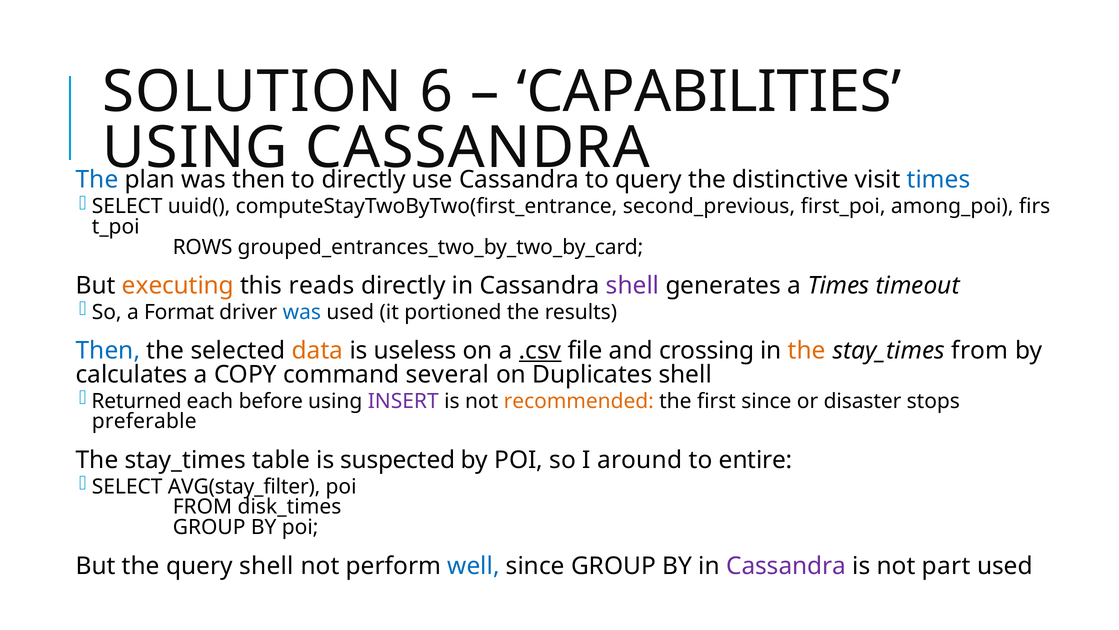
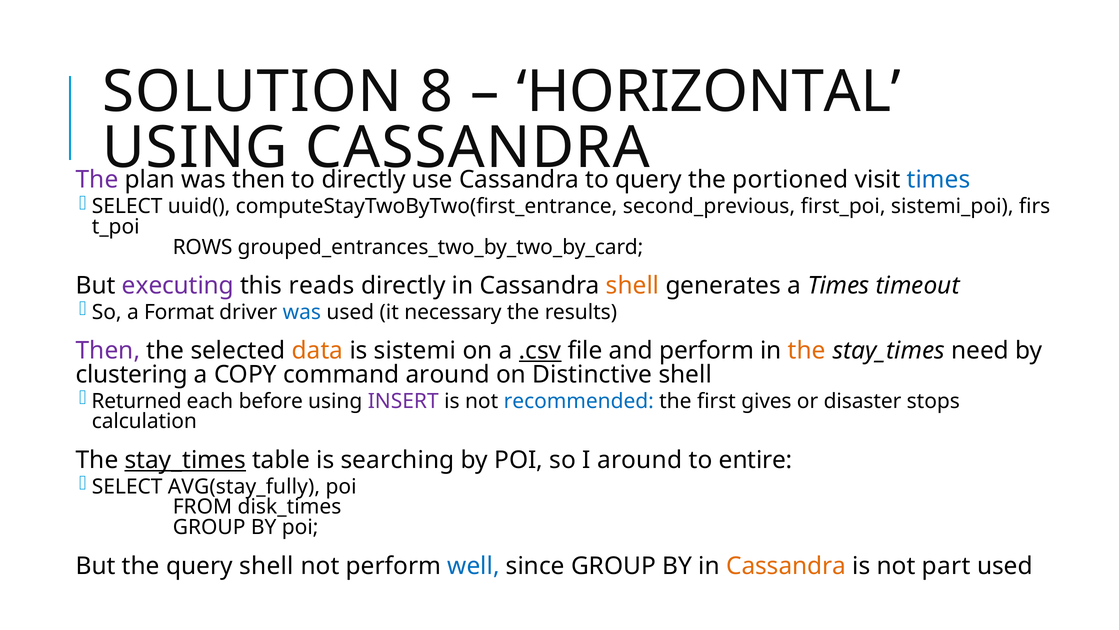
6: 6 -> 8
CAPABILITIES: CAPABILITIES -> HORIZONTAL
The at (97, 180) colour: blue -> purple
distinctive: distinctive -> portioned
among_poi: among_poi -> sistemi_poi
executing colour: orange -> purple
shell at (632, 286) colour: purple -> orange
portioned: portioned -> necessary
Then at (108, 351) colour: blue -> purple
useless: useless -> sistemi
and crossing: crossing -> perform
stay_times from: from -> need
calculates: calculates -> clustering
command several: several -> around
Duplicates: Duplicates -> Distinctive
recommended colour: orange -> blue
first since: since -> gives
preferable: preferable -> calculation
stay_times at (185, 460) underline: none -> present
suspected: suspected -> searching
AVG(stay_filter: AVG(stay_filter -> AVG(stay_fully
Cassandra at (786, 566) colour: purple -> orange
